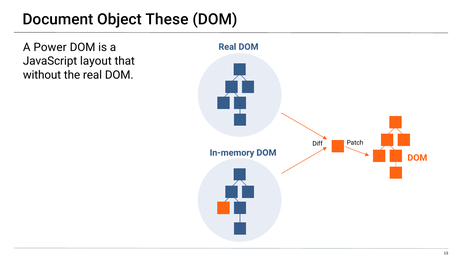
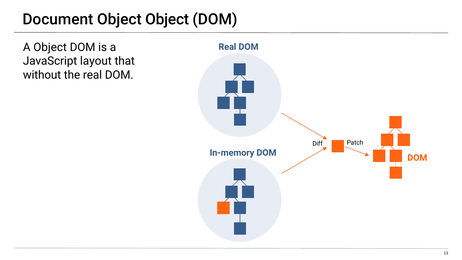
Object These: These -> Object
A Power: Power -> Object
